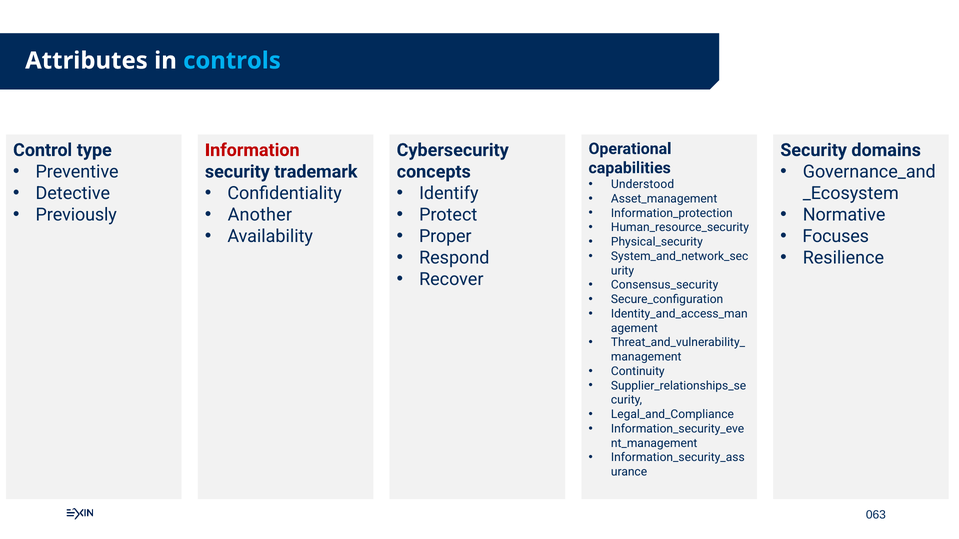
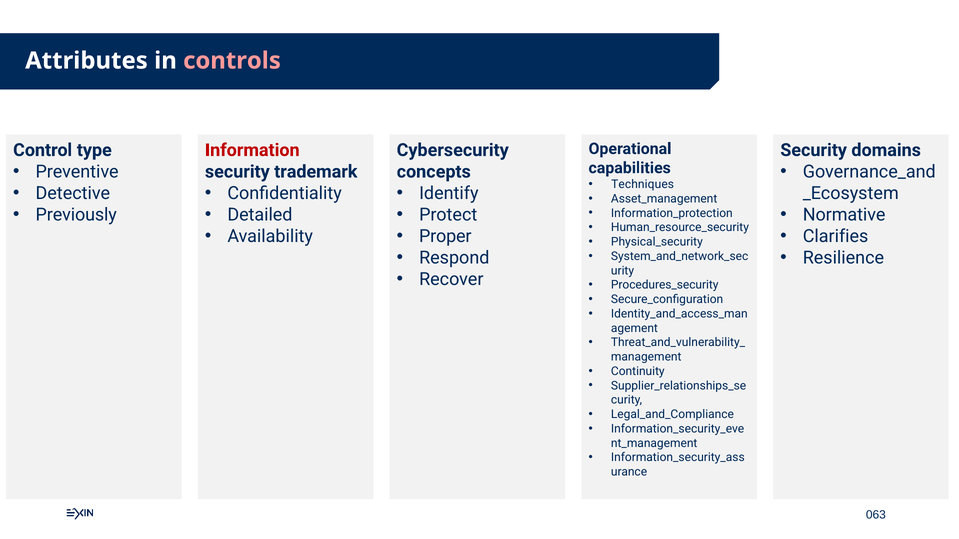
controls colour: light blue -> pink
Understood: Understood -> Techniques
Another: Another -> Detailed
Focuses: Focuses -> Clarifies
Consensus_security: Consensus_security -> Procedures_security
